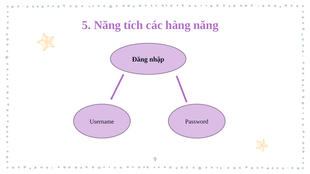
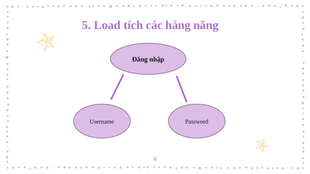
5 Năng: Năng -> Load
